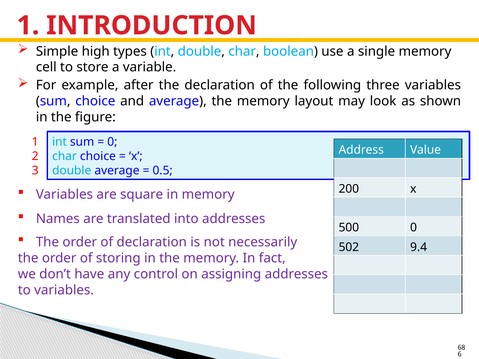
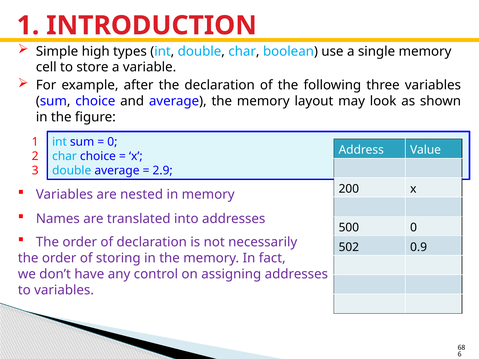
0.5: 0.5 -> 2.9
square: square -> nested
9.4: 9.4 -> 0.9
